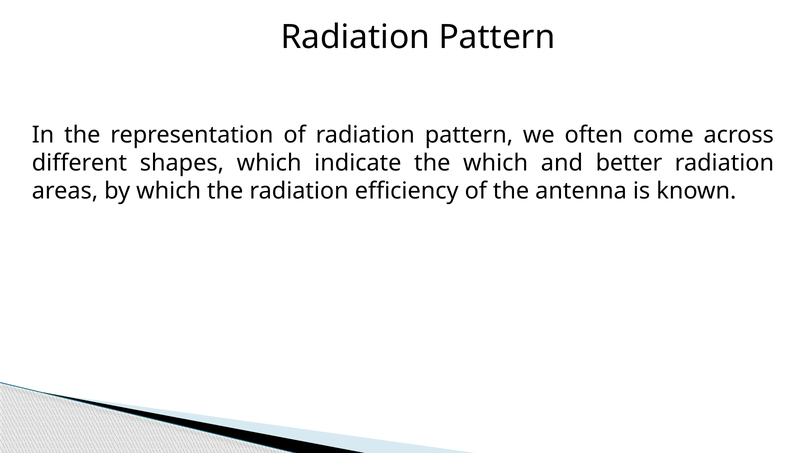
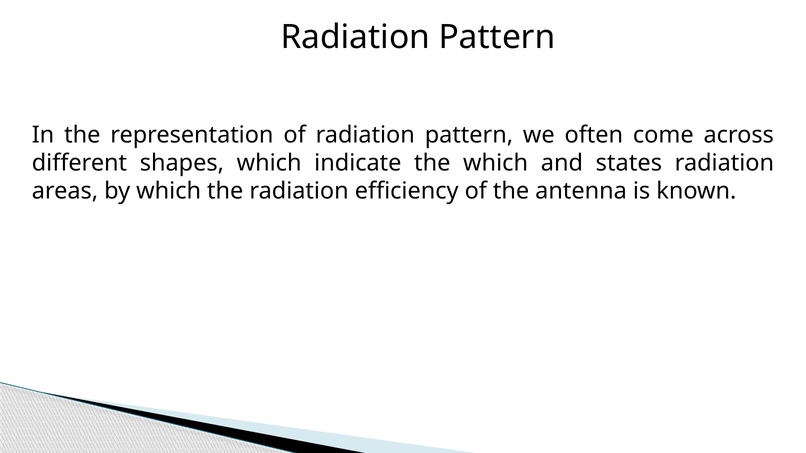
better: better -> states
